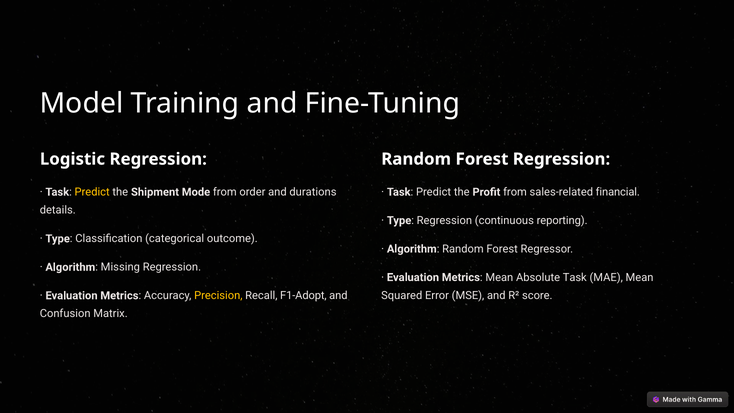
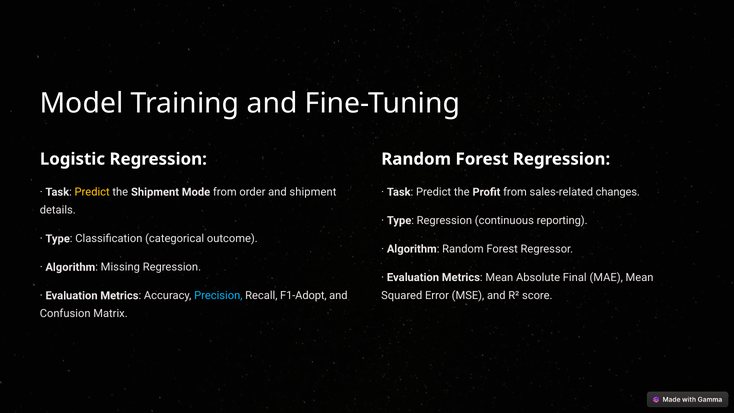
and durations: durations -> shipment
financial: financial -> changes
Absolute Task: Task -> Final
Precision colour: yellow -> light blue
